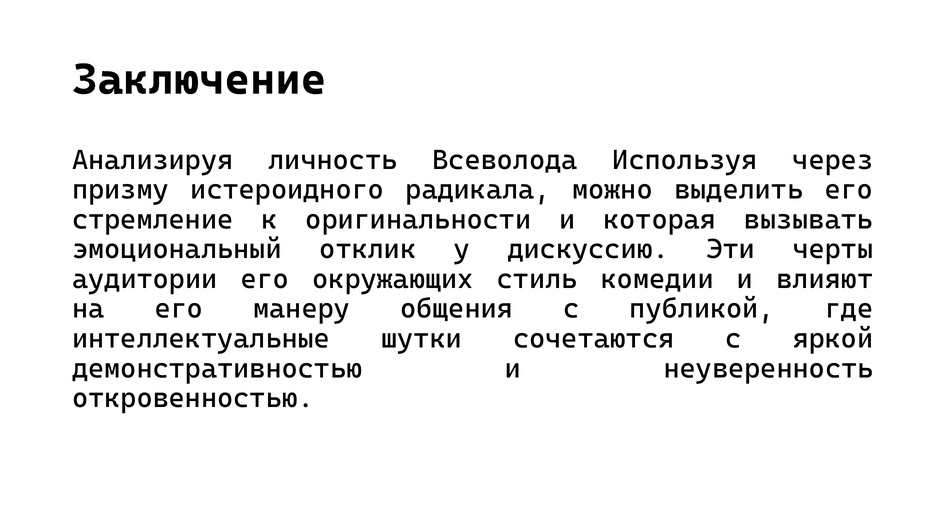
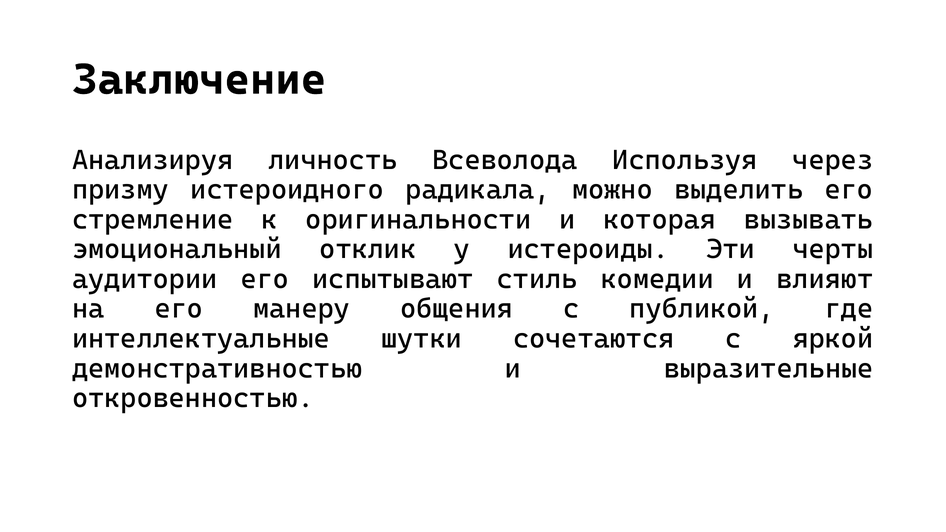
дискуссию: дискуссию -> истероиды
окружающих: окружающих -> испытывают
неуверенность: неуверенность -> выразительные
